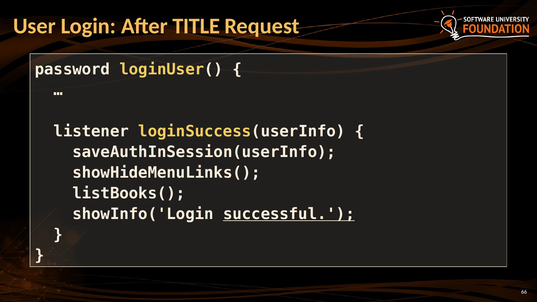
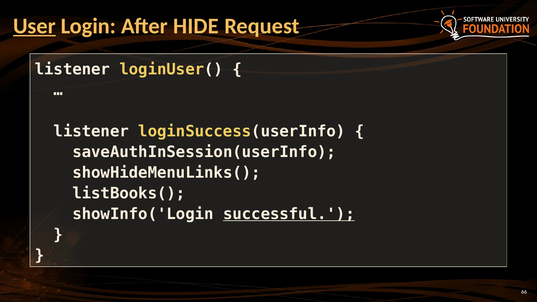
User underline: none -> present
TITLE: TITLE -> HIDE
password at (72, 69): password -> listener
